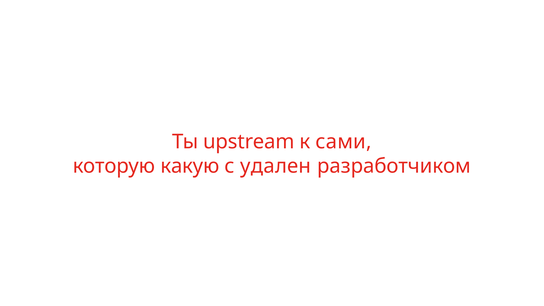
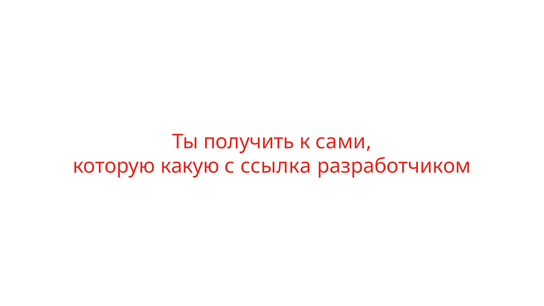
upstream: upstream -> получить
удален: удален -> ссылка
